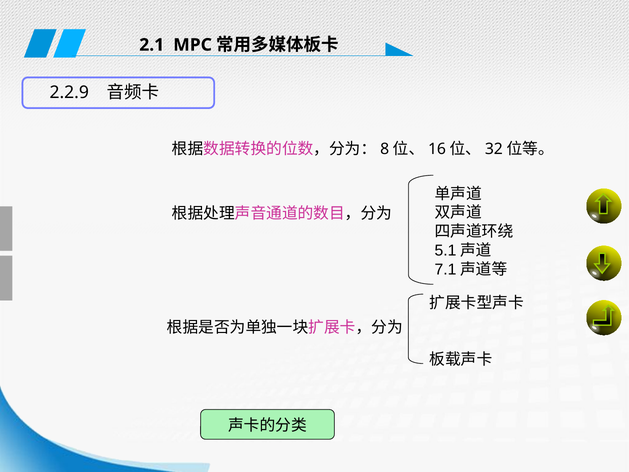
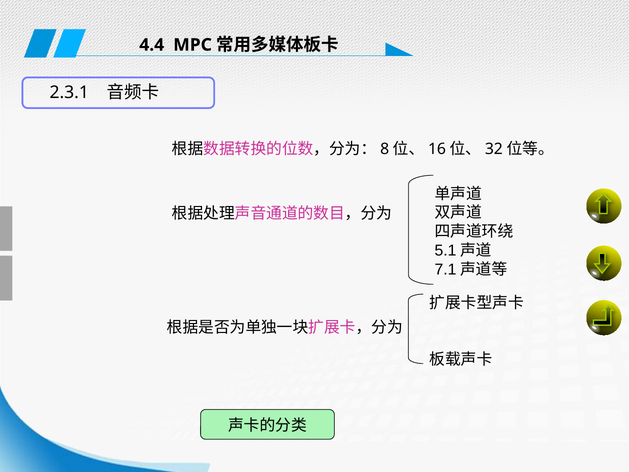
2.1: 2.1 -> 4.4
2.2.9: 2.2.9 -> 2.3.1
